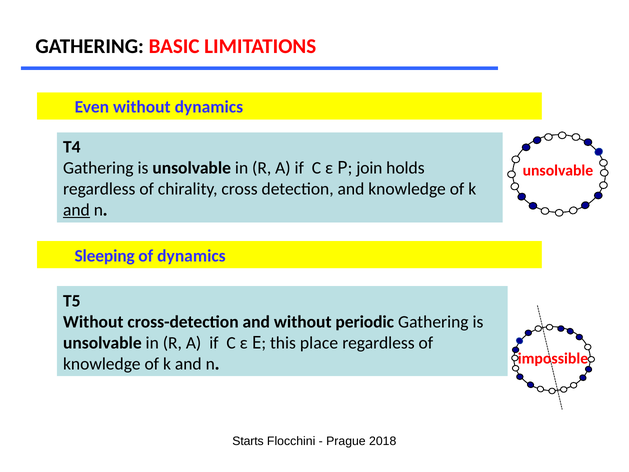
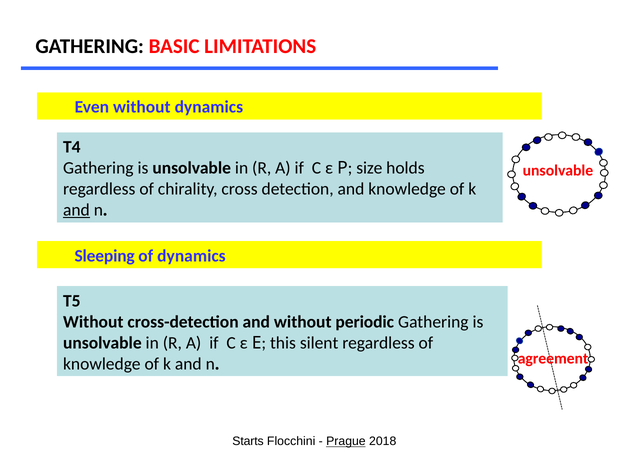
join: join -> size
place: place -> silent
impossible: impossible -> agreement
Prague underline: none -> present
